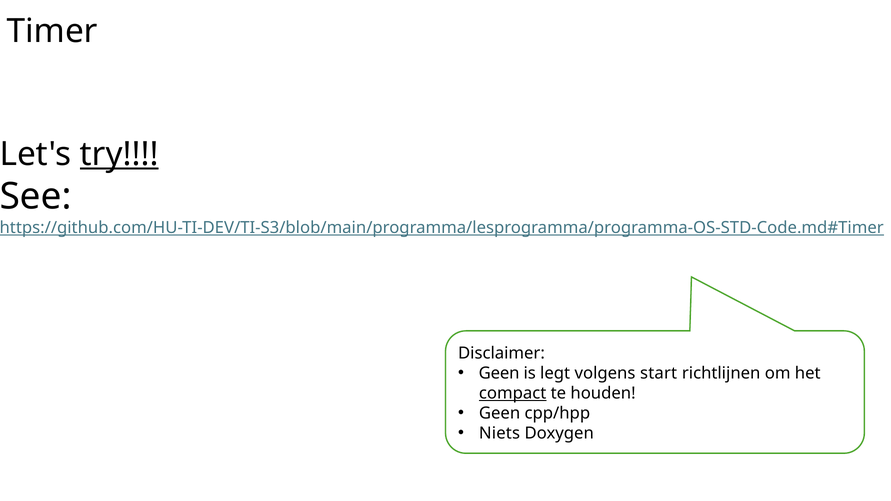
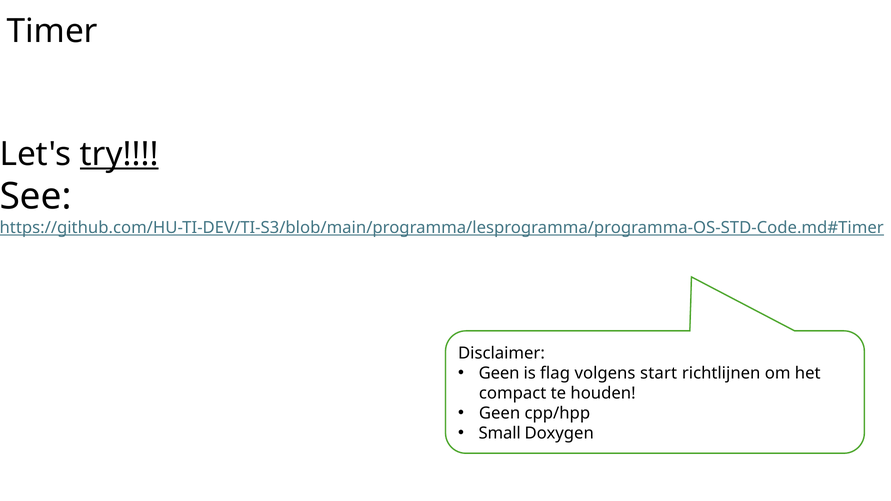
legt: legt -> flag
compact underline: present -> none
Niets: Niets -> Small
